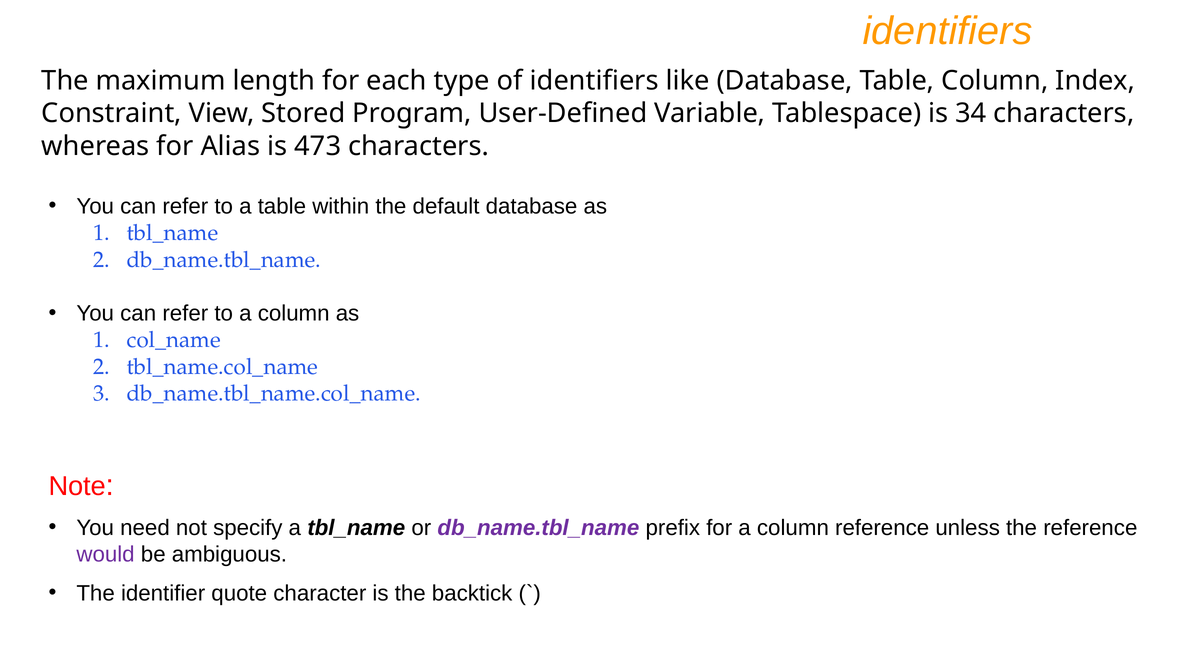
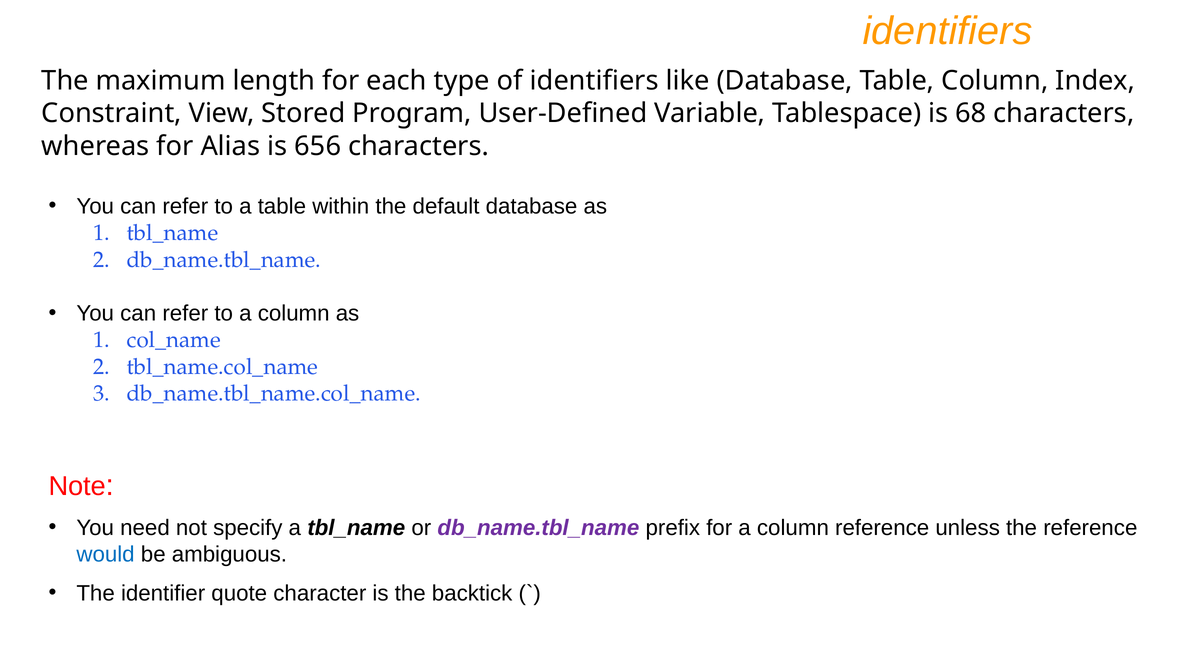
34: 34 -> 68
473: 473 -> 656
would colour: purple -> blue
